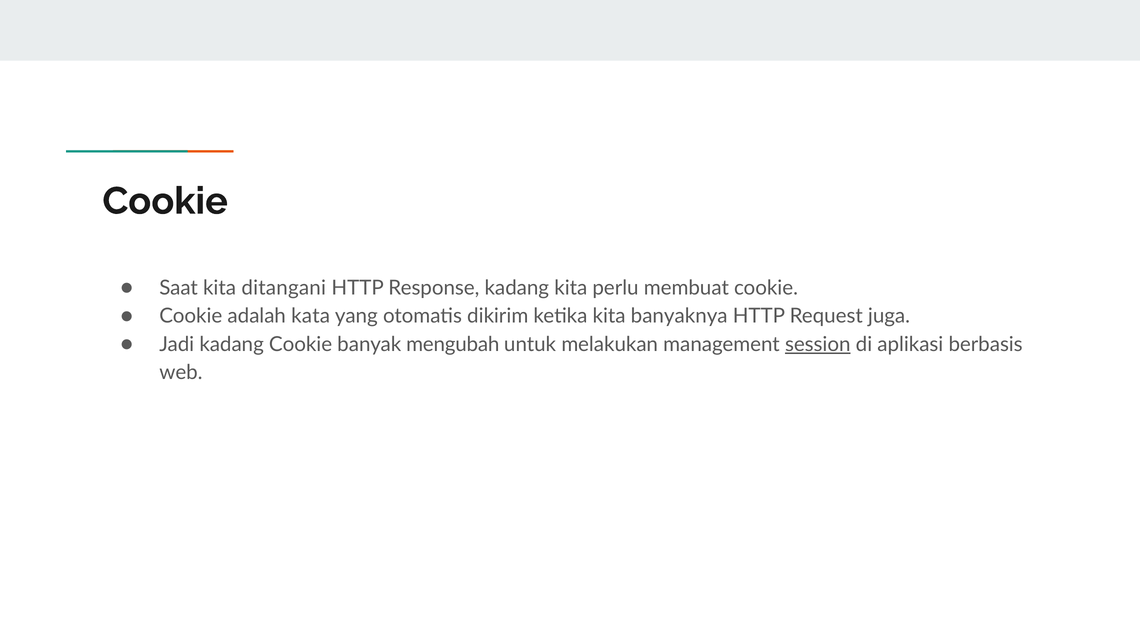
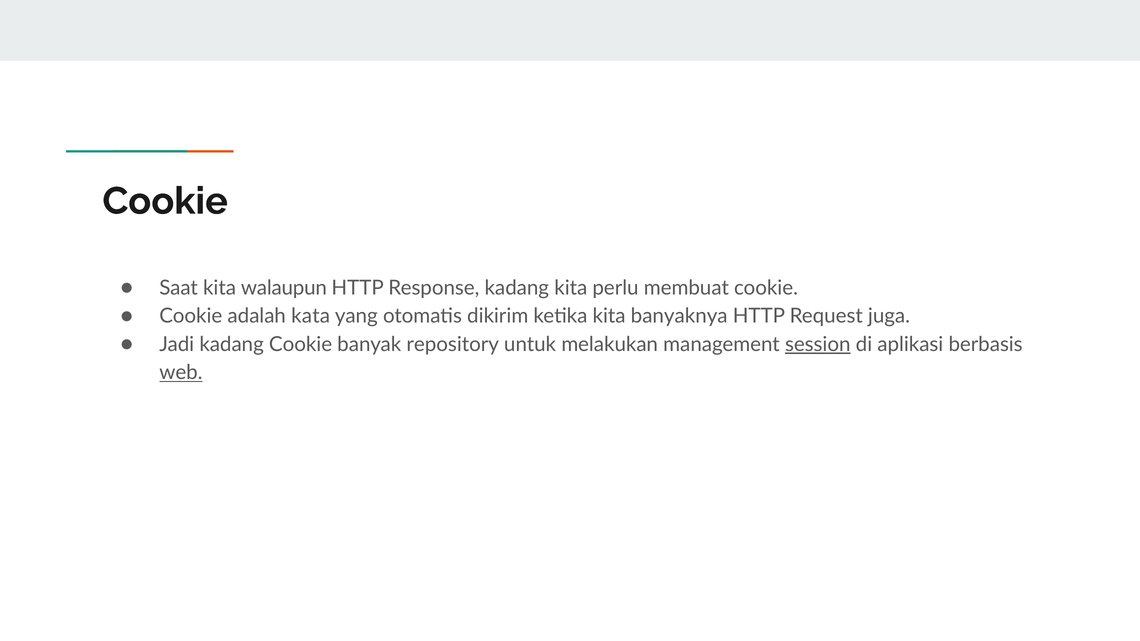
ditangani: ditangani -> walaupun
mengubah: mengubah -> repository
web underline: none -> present
